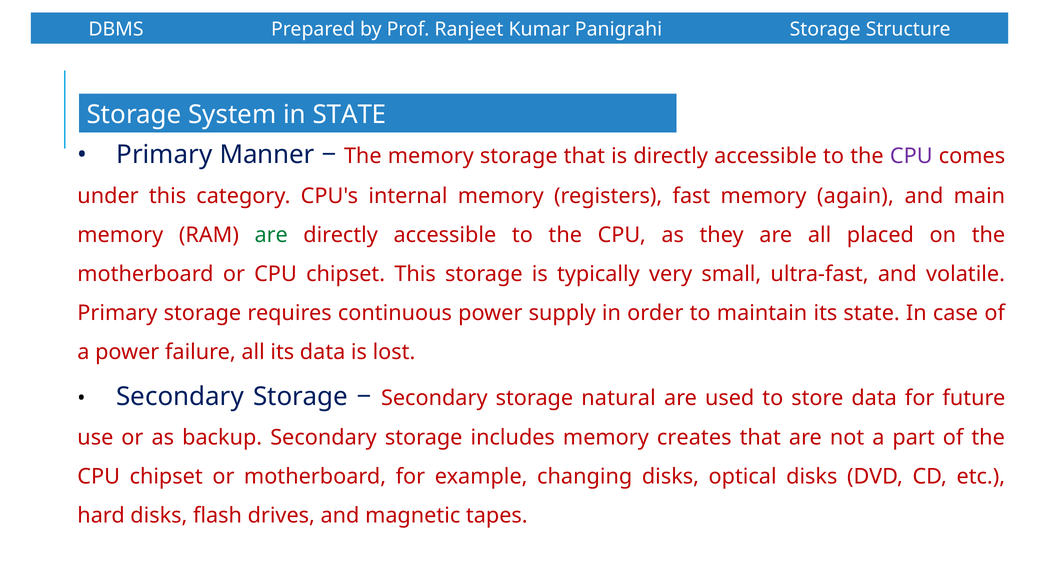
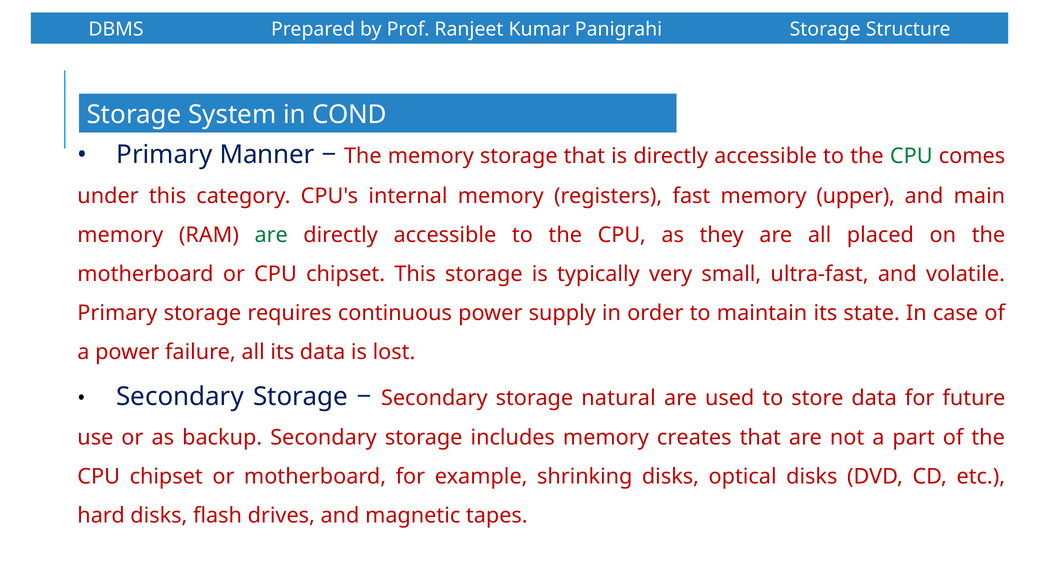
in STATE: STATE -> COND
CPU at (911, 156) colour: purple -> green
again: again -> upper
changing: changing -> shrinking
